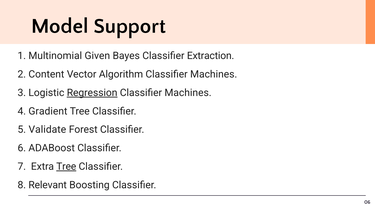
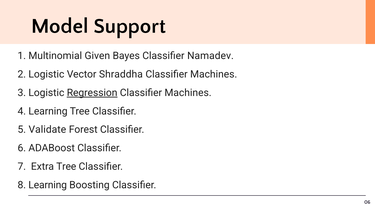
Extraction: Extraction -> Namadev
2 Content: Content -> Logistic
Algorithm: Algorithm -> Shraddha
4 Gradient: Gradient -> Learning
Tree at (66, 166) underline: present -> none
8 Relevant: Relevant -> Learning
